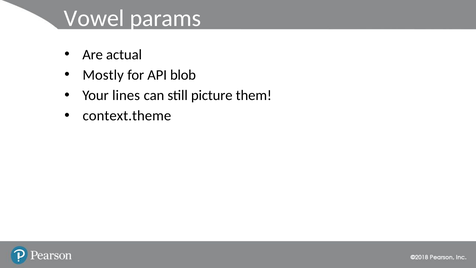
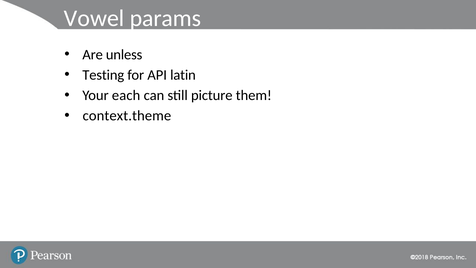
actual: actual -> unless
Mostly: Mostly -> Testing
blob: blob -> latin
lines: lines -> each
